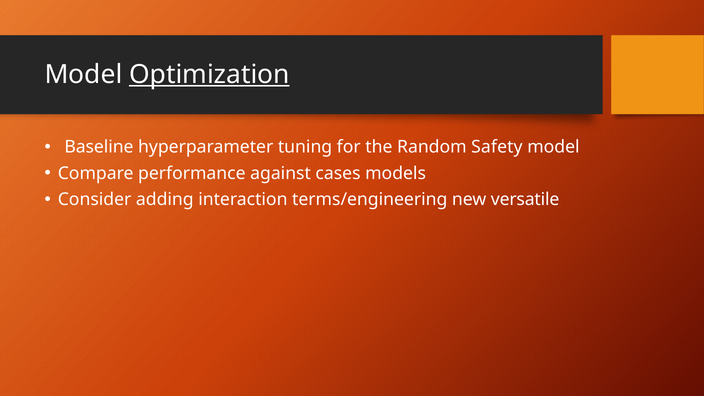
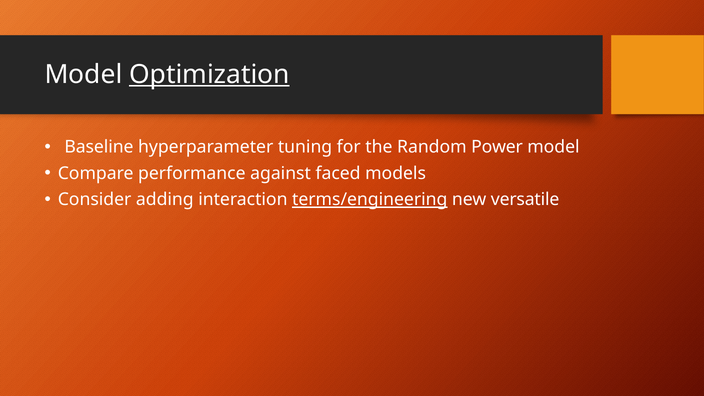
Safety: Safety -> Power
cases: cases -> faced
terms/engineering underline: none -> present
